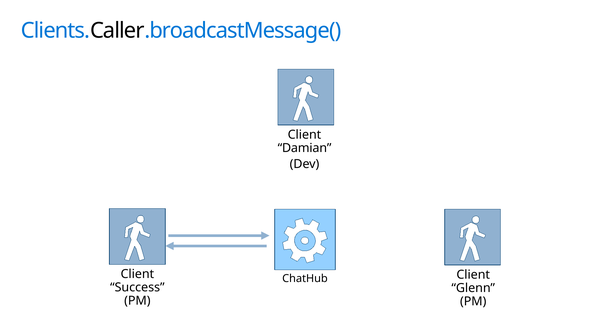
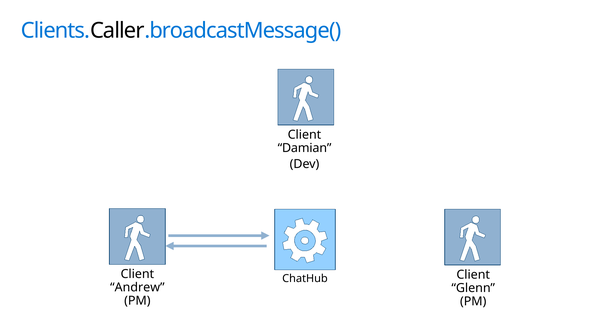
Success: Success -> Andrew
